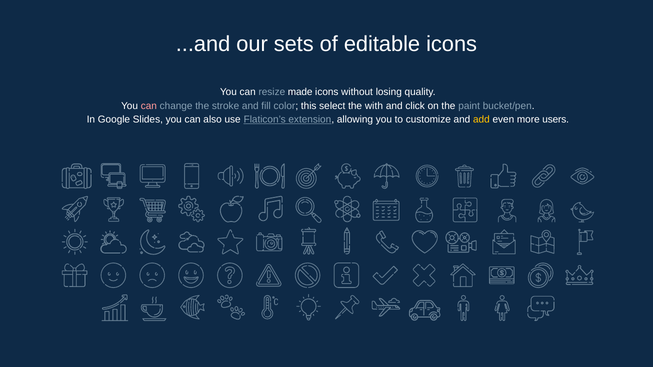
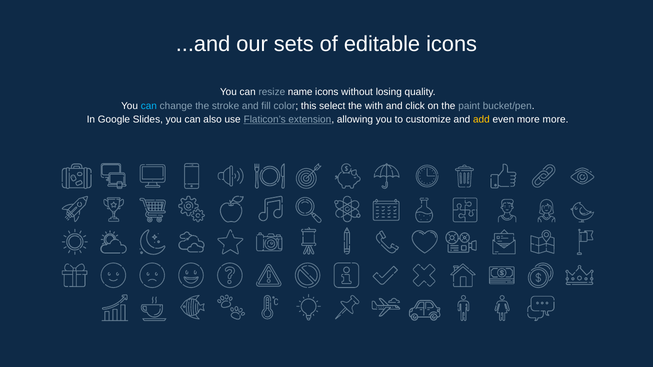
made: made -> name
can at (149, 106) colour: pink -> light blue
more users: users -> more
